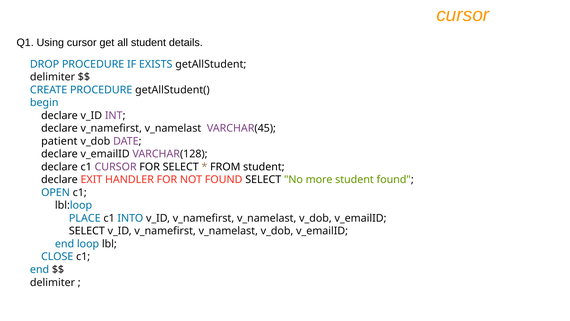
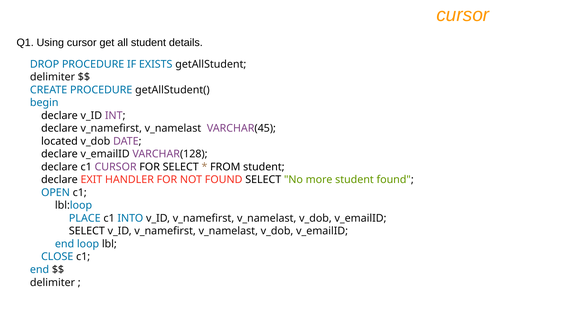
patient: patient -> located
